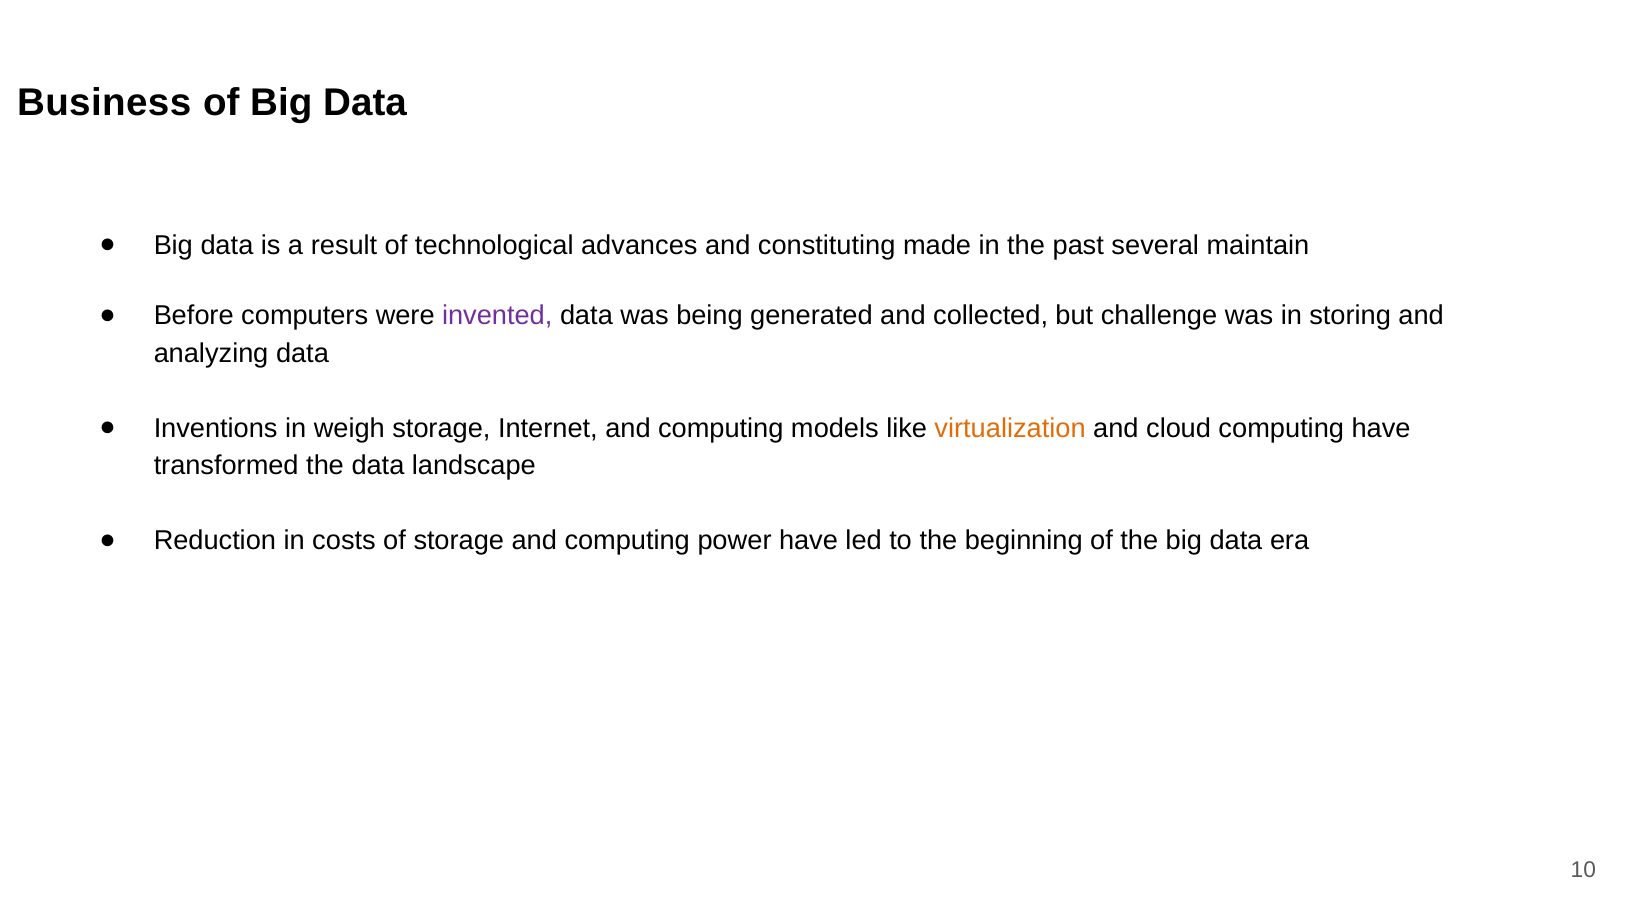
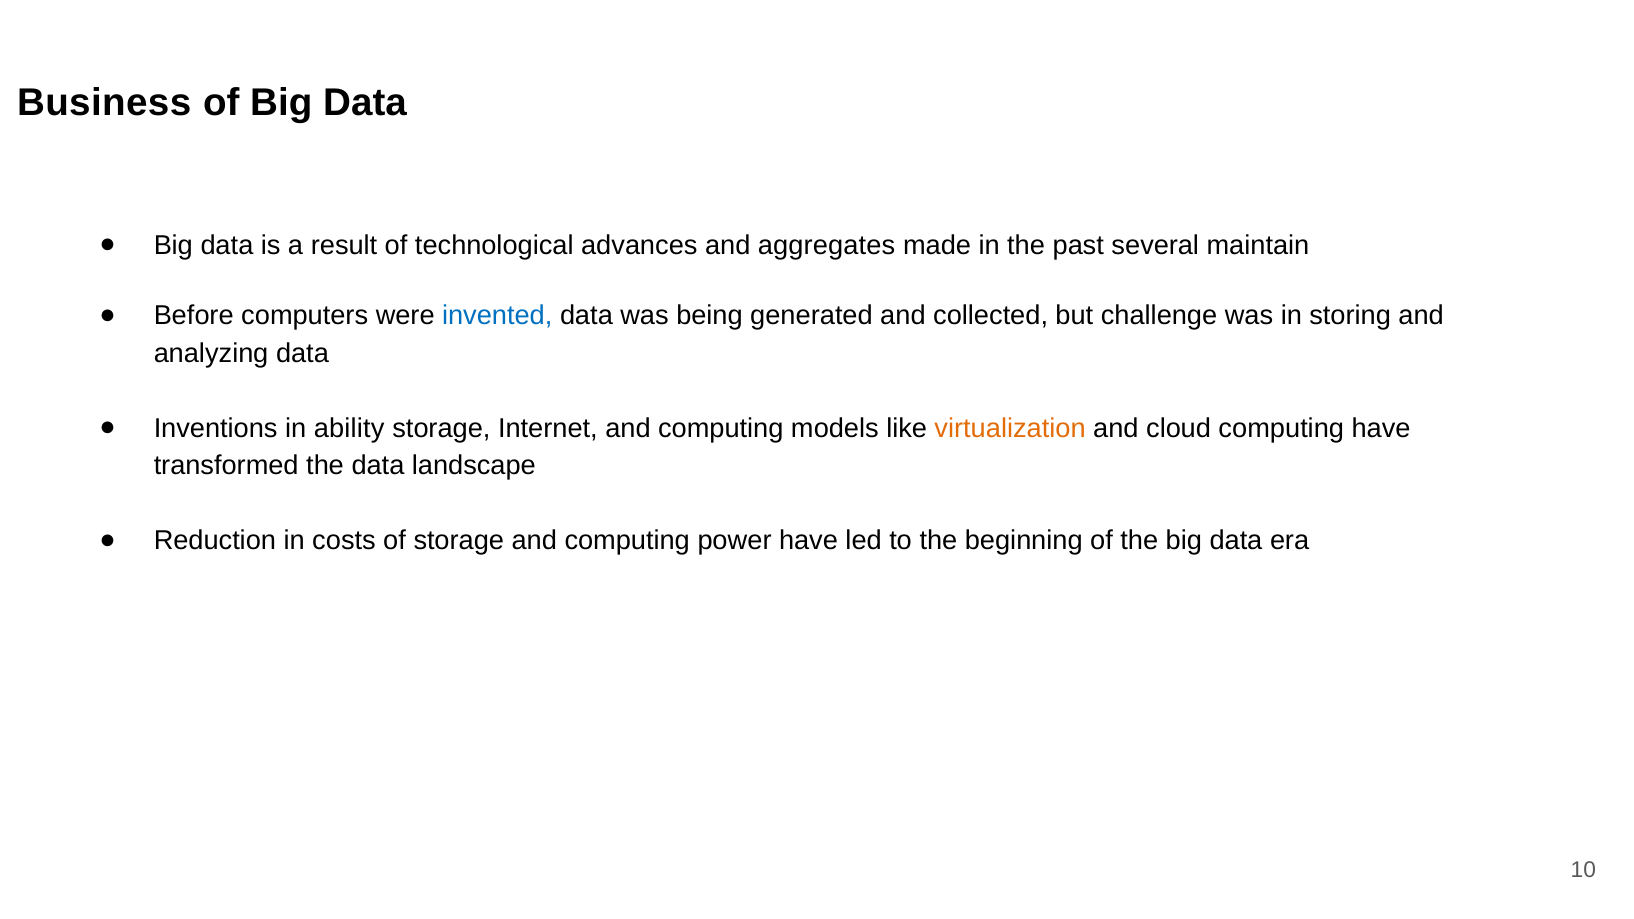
constituting: constituting -> aggregates
invented colour: purple -> blue
weigh: weigh -> ability
